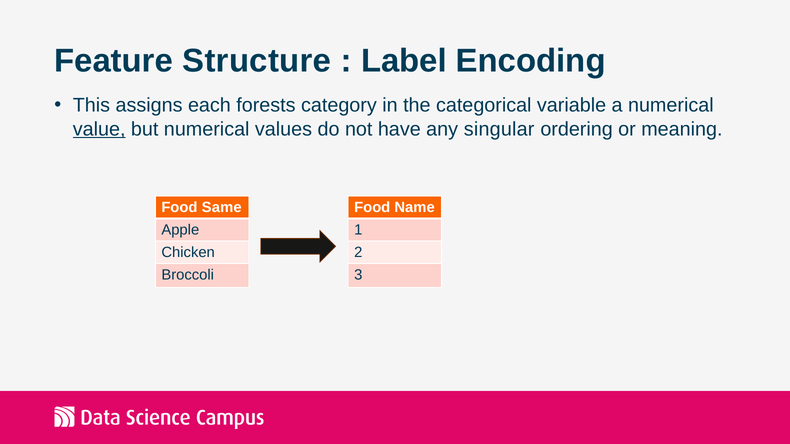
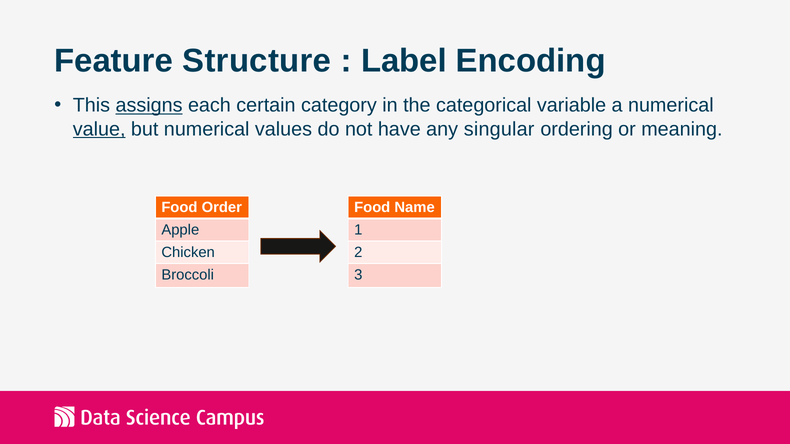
assigns underline: none -> present
forests: forests -> certain
Same: Same -> Order
